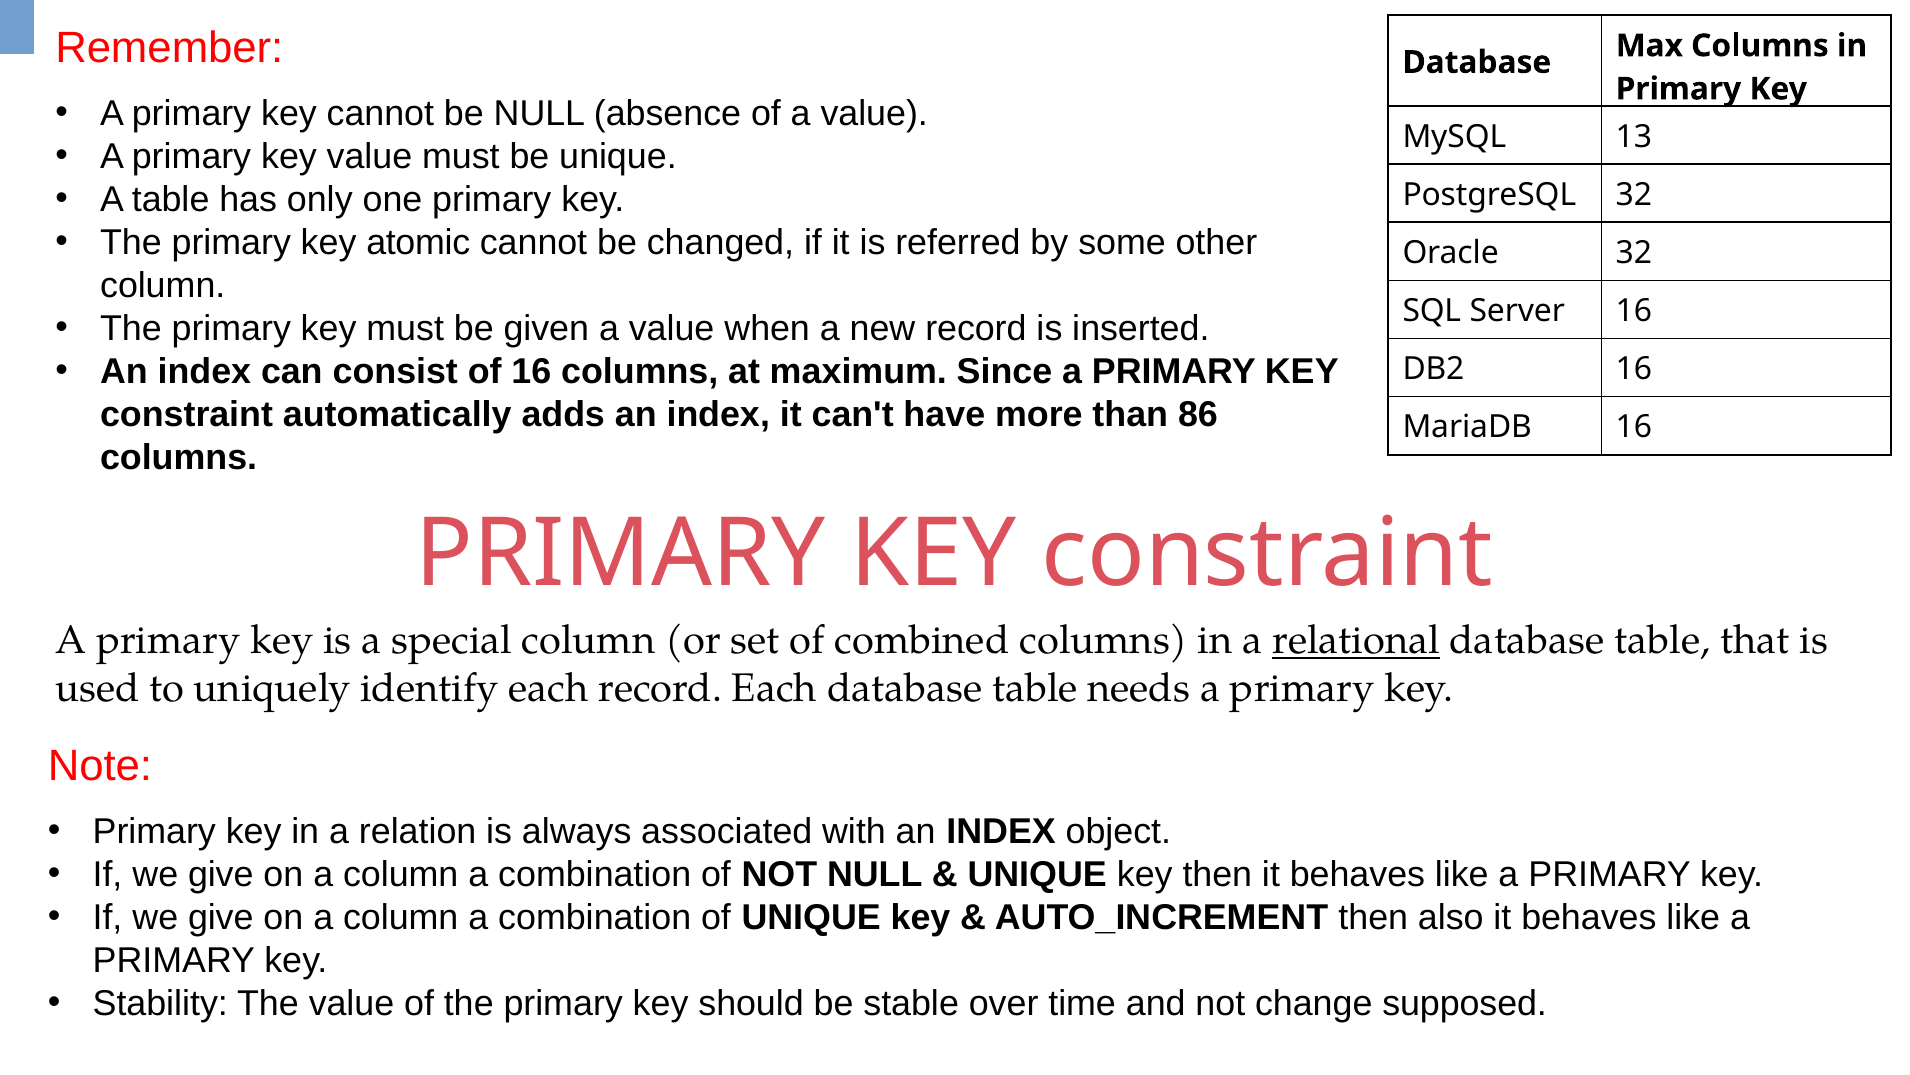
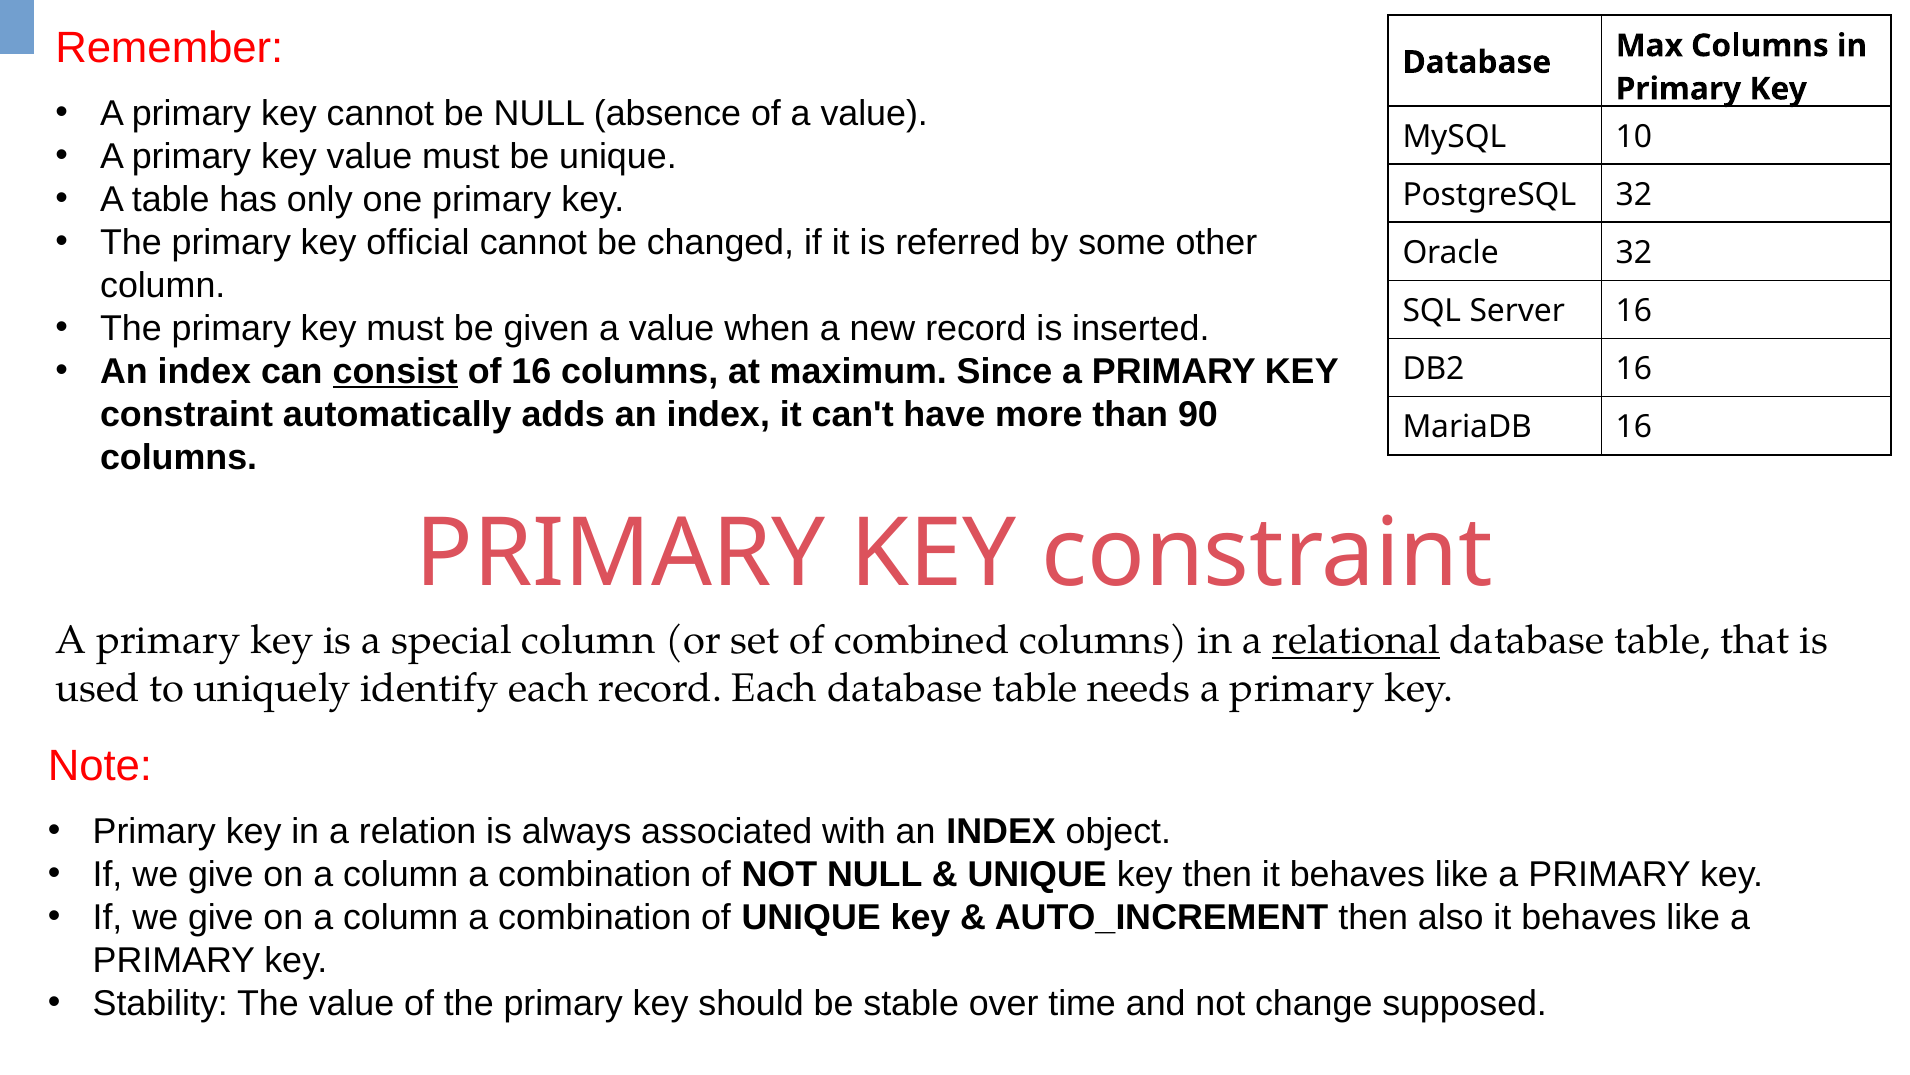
13: 13 -> 10
atomic: atomic -> official
consist underline: none -> present
86: 86 -> 90
